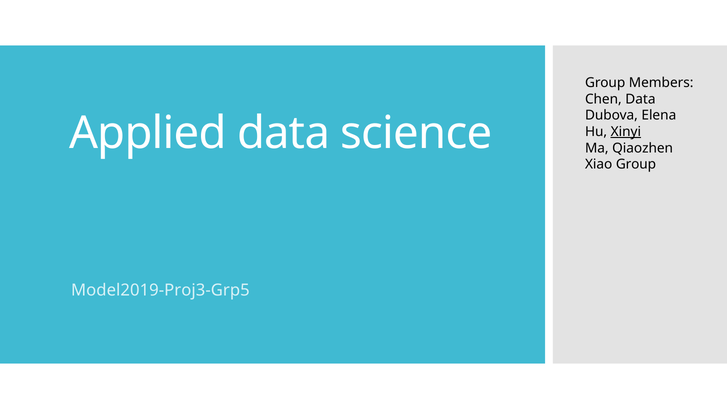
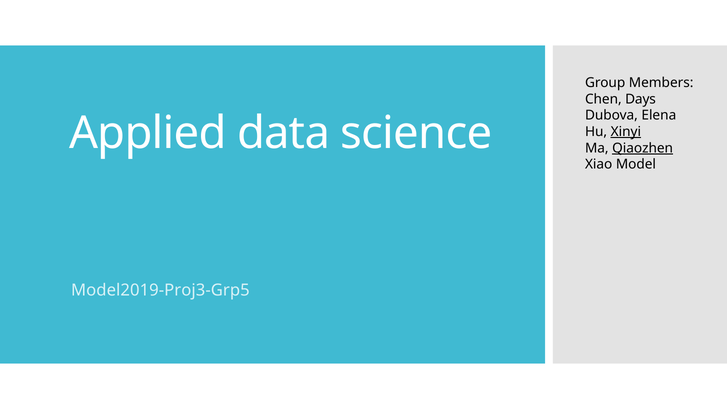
Chen Data: Data -> Days
Qiaozhen underline: none -> present
Xiao Group: Group -> Model
